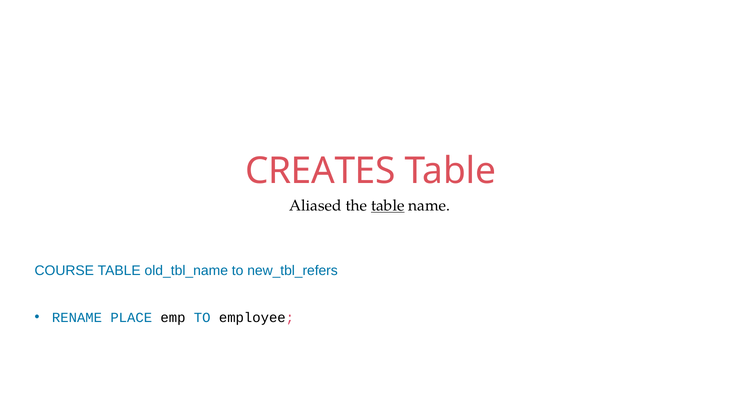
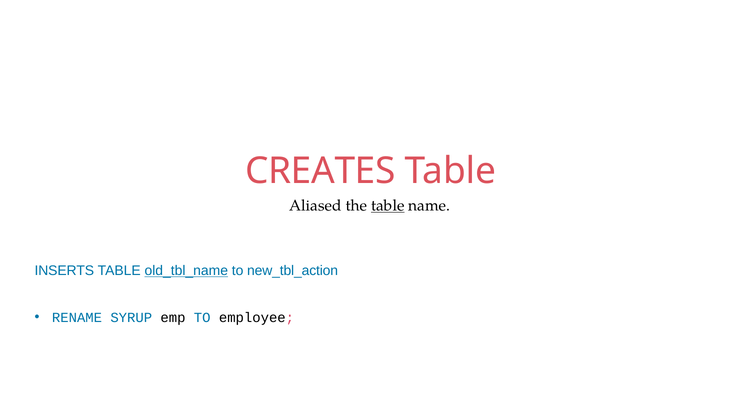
COURSE: COURSE -> INSERTS
old_tbl_name underline: none -> present
new_tbl_refers: new_tbl_refers -> new_tbl_action
PLACE: PLACE -> SYRUP
